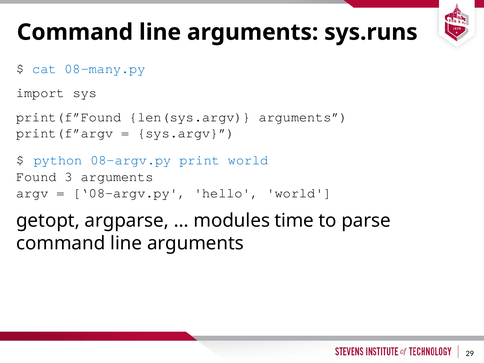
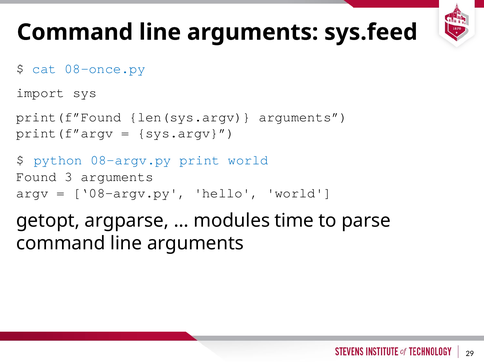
sys.runs: sys.runs -> sys.feed
08-many.py: 08-many.py -> 08-once.py
